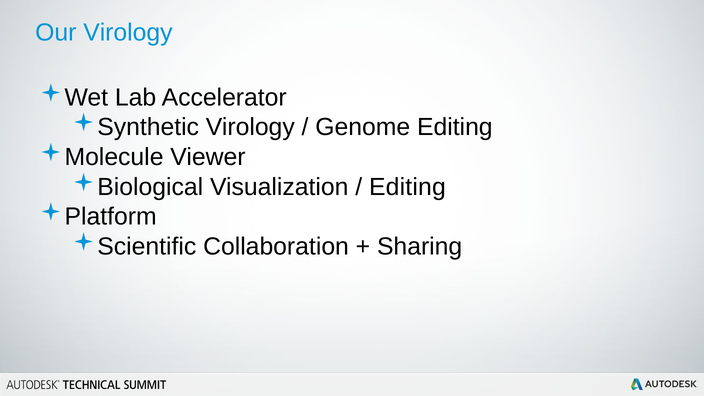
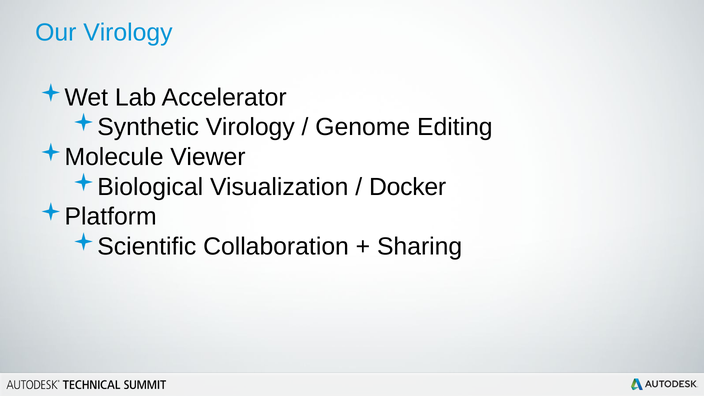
Editing at (407, 187): Editing -> Docker
